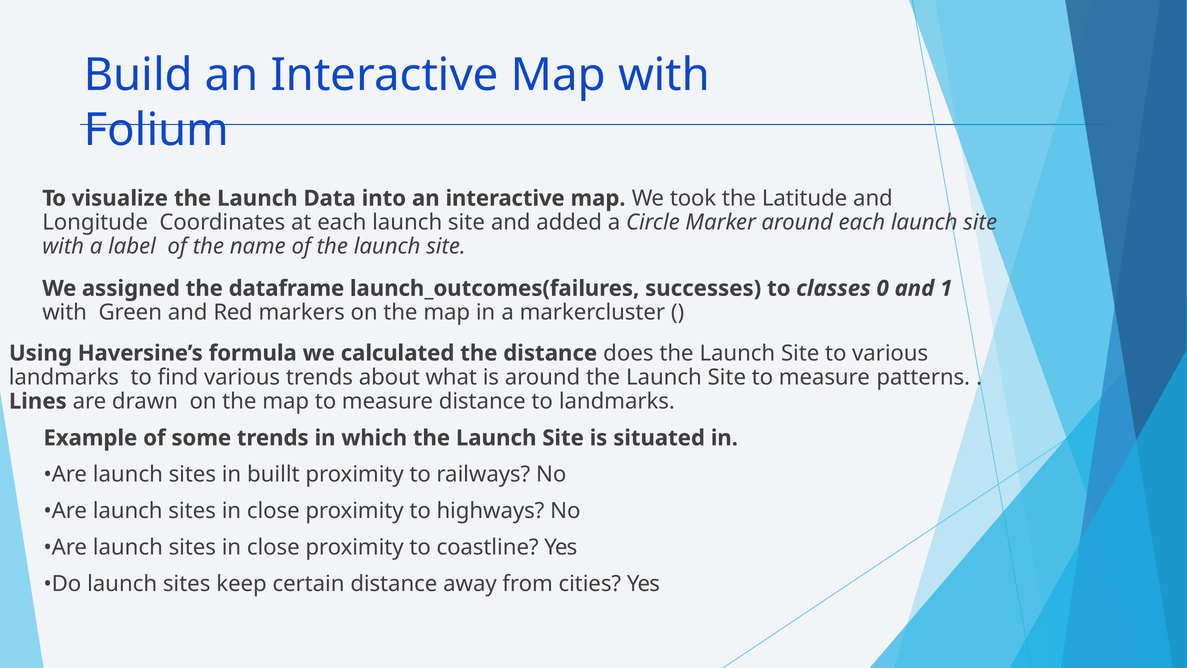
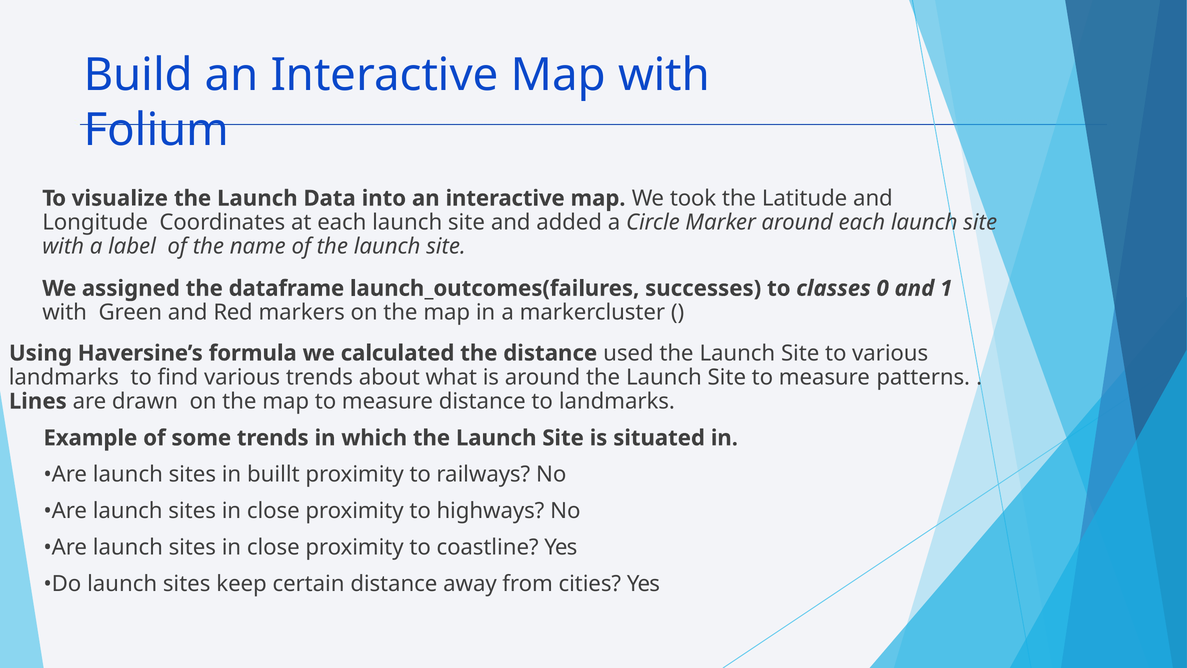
does: does -> used
